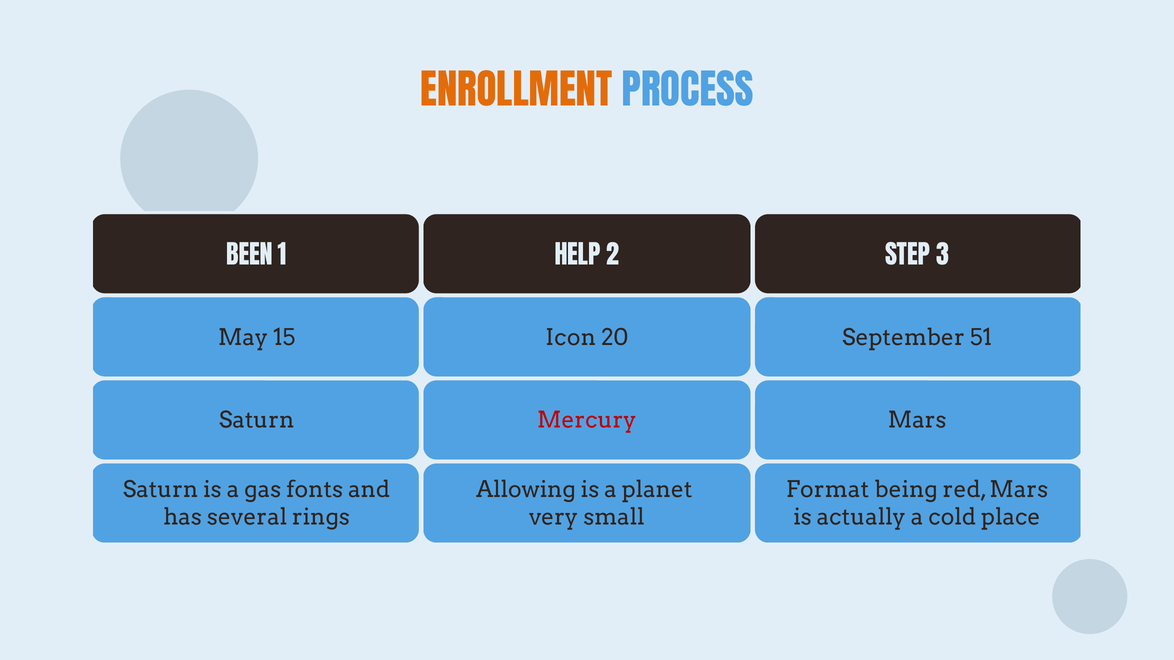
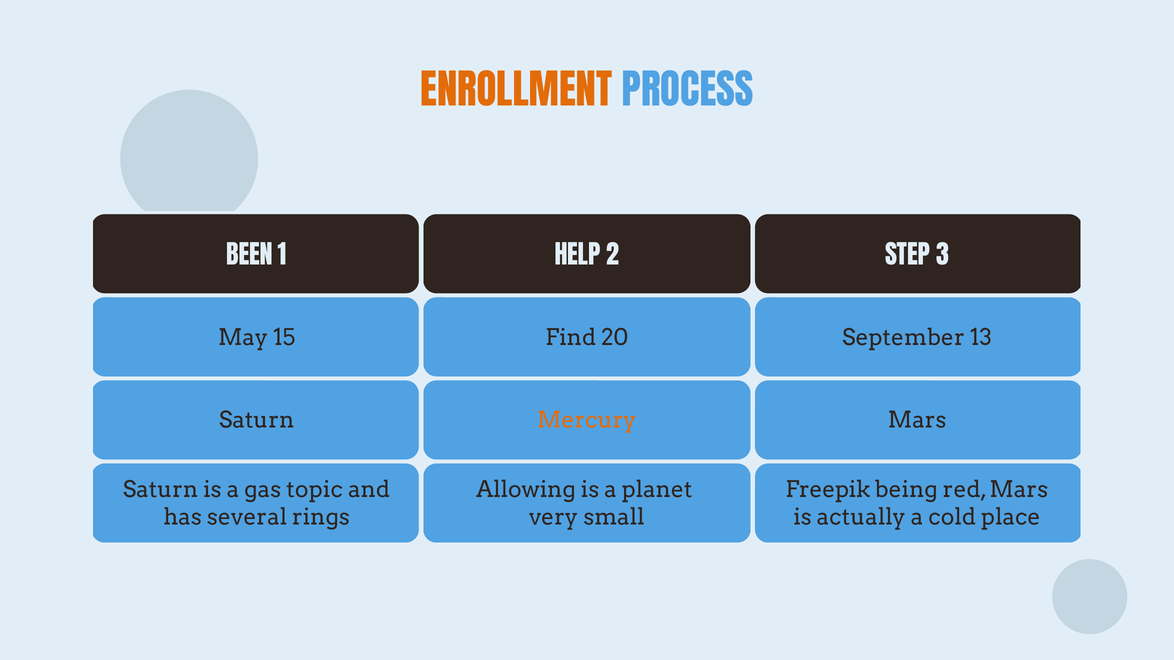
Icon: Icon -> Find
51: 51 -> 13
Mercury colour: red -> orange
fonts: fonts -> topic
Format: Format -> Freepik
